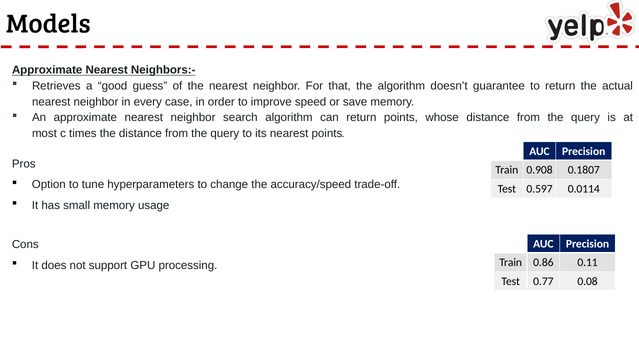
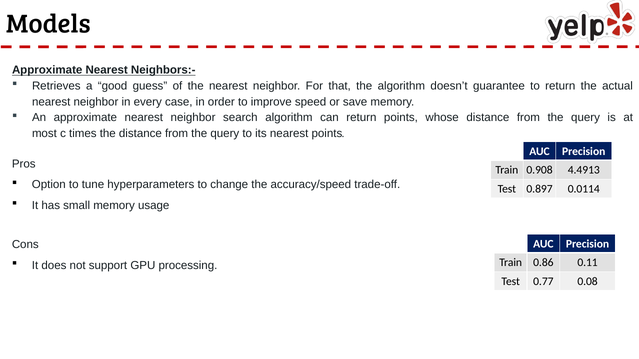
0.1807: 0.1807 -> 4.4913
0.597: 0.597 -> 0.897
